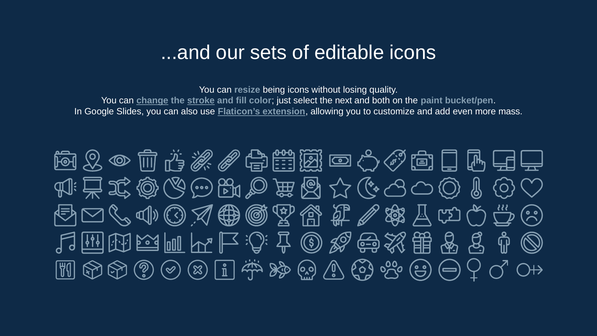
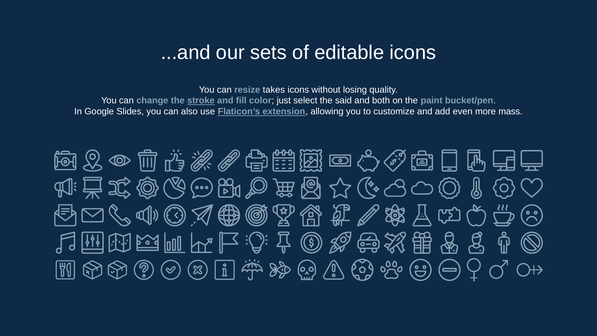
being: being -> takes
change underline: present -> none
next: next -> said
